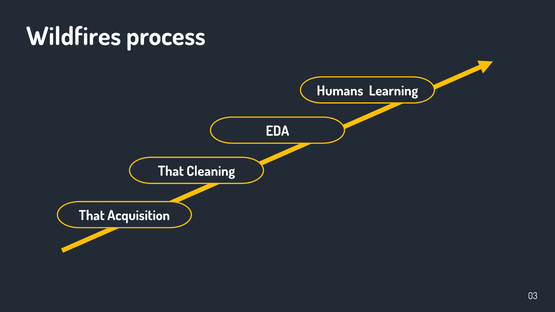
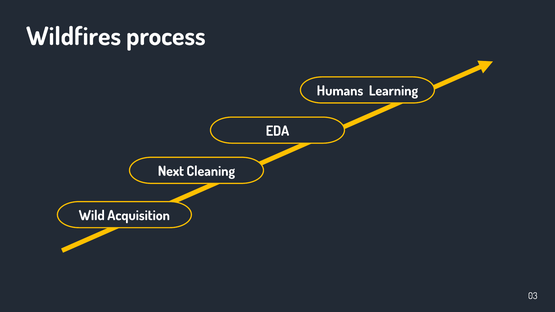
That at (171, 171): That -> Next
That at (92, 216): That -> Wild
